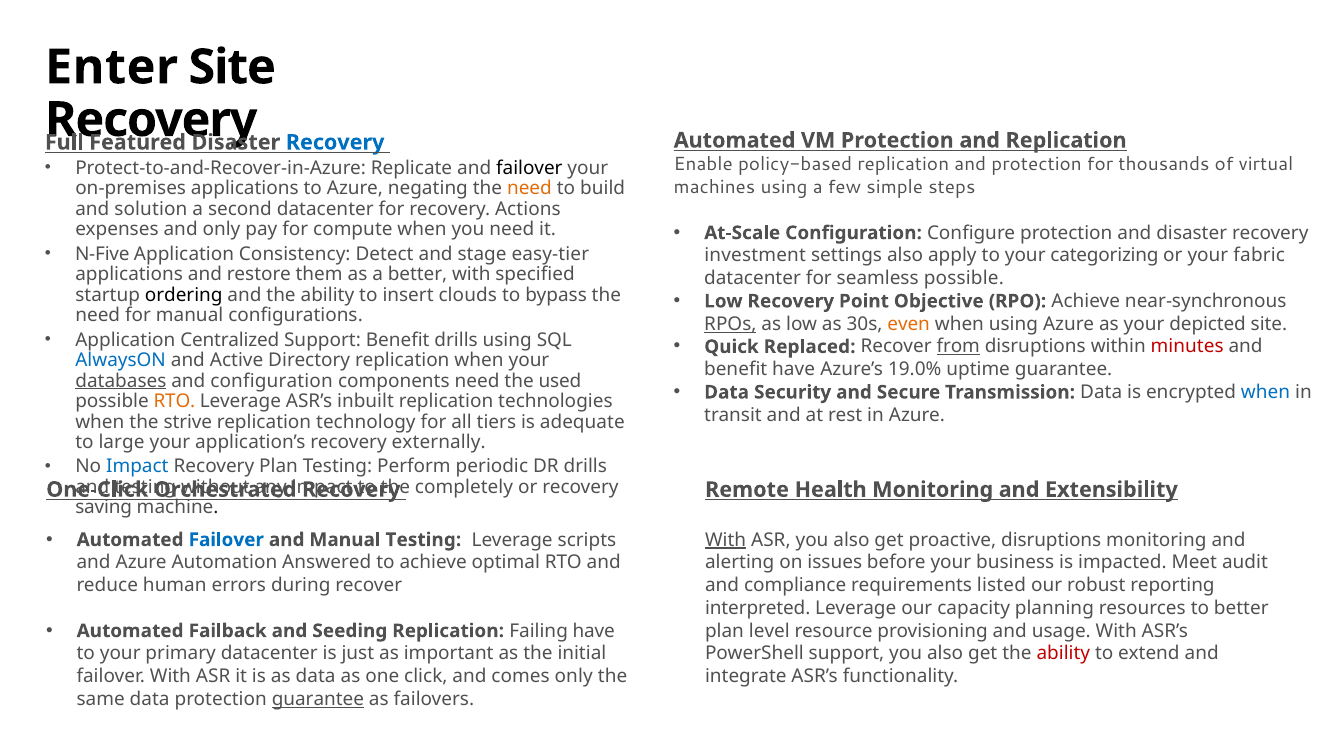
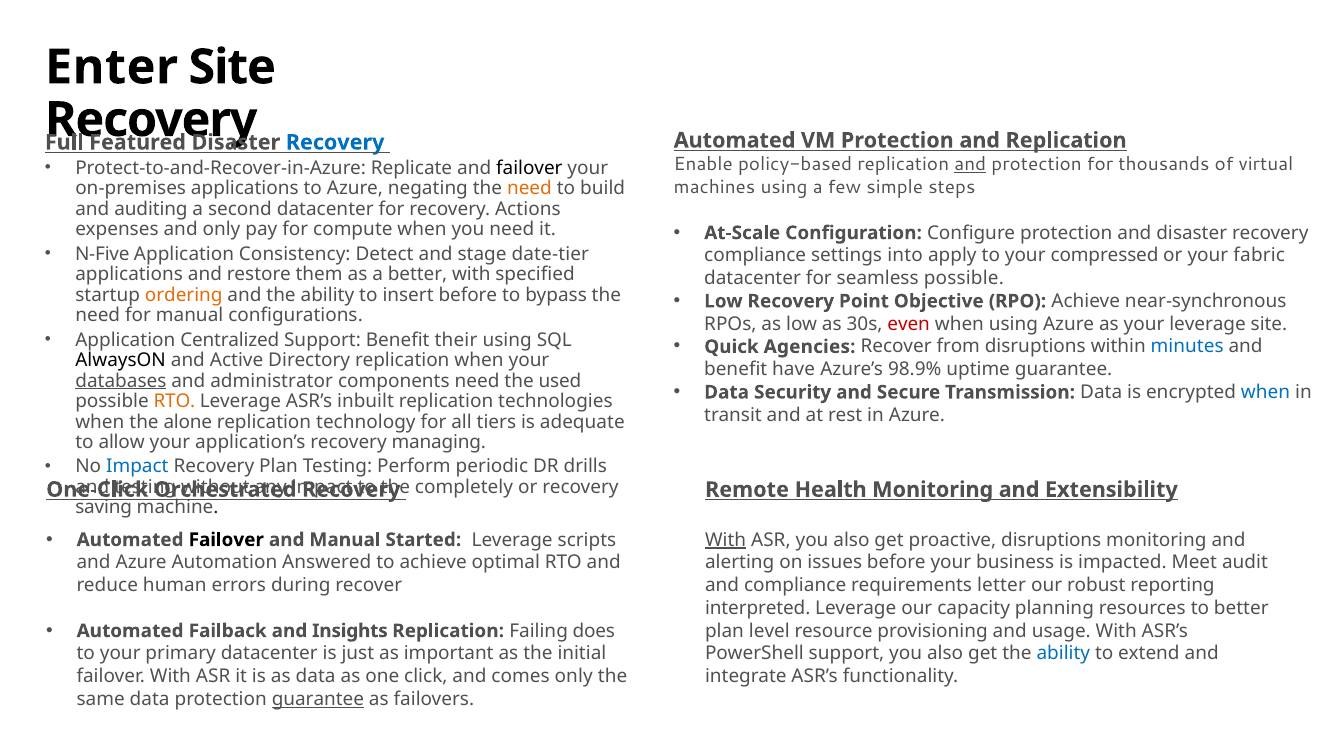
and at (970, 165) underline: none -> present
solution: solution -> auditing
easy-tier: easy-tier -> date-tier
investment at (755, 256): investment -> compliance
settings also: also -> into
categorizing: categorizing -> compressed
ordering colour: black -> orange
insert clouds: clouds -> before
RPOs underline: present -> none
even colour: orange -> red
your depicted: depicted -> leverage
Benefit drills: drills -> their
Replaced: Replaced -> Agencies
from underline: present -> none
minutes colour: red -> blue
AlwaysON colour: blue -> black
19.0%: 19.0% -> 98.9%
and configuration: configuration -> administrator
strive: strive -> alone
large: large -> allow
externally: externally -> managing
Failover at (226, 540) colour: blue -> black
Manual Testing: Testing -> Started
listed: listed -> letter
Seeding: Seeding -> Insights
Failing have: have -> does
ability at (1063, 653) colour: red -> blue
